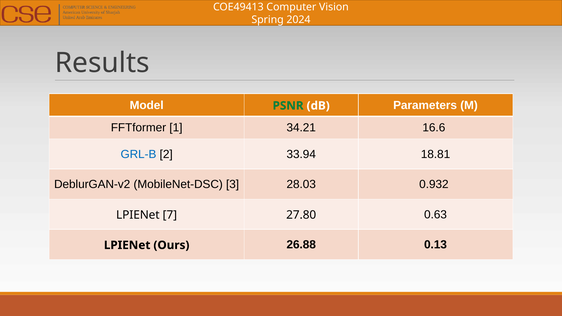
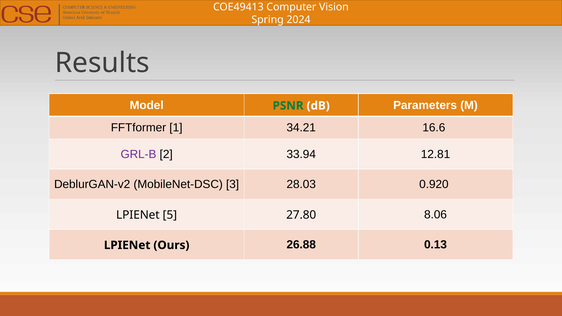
GRL-B colour: blue -> purple
18.81: 18.81 -> 12.81
0.932: 0.932 -> 0.920
7: 7 -> 5
0.63: 0.63 -> 8.06
